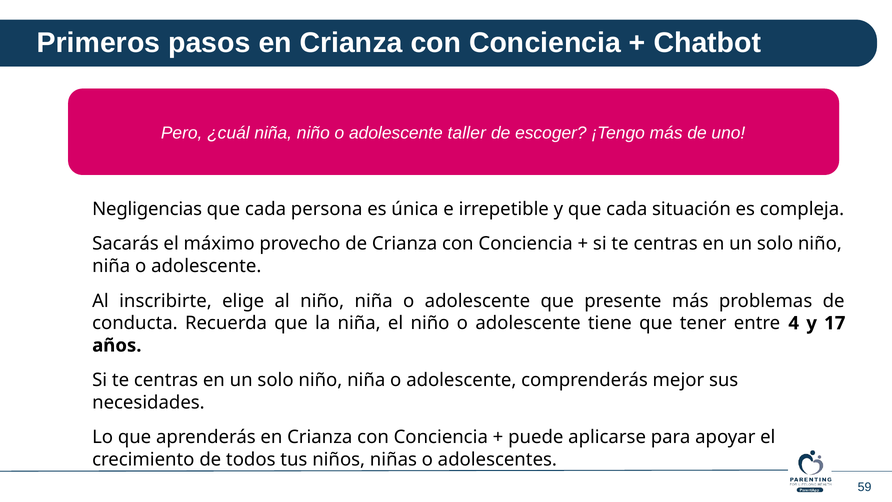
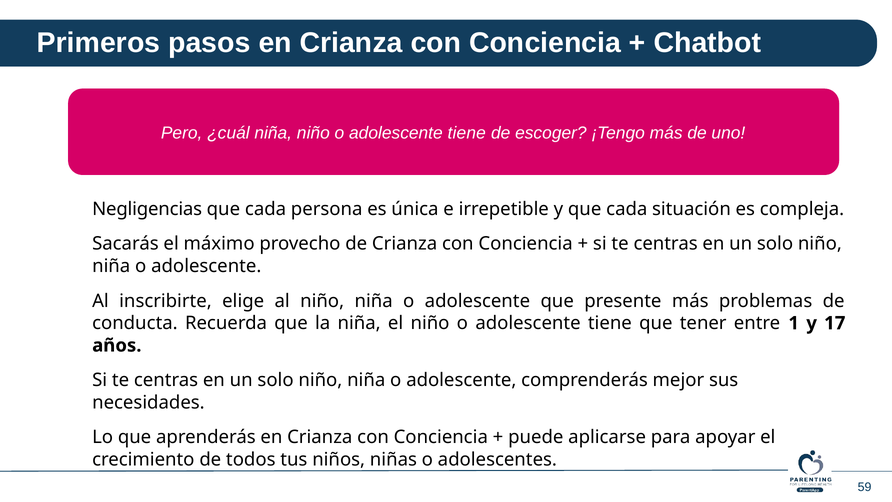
taller at (467, 133): taller -> tiene
4: 4 -> 1
